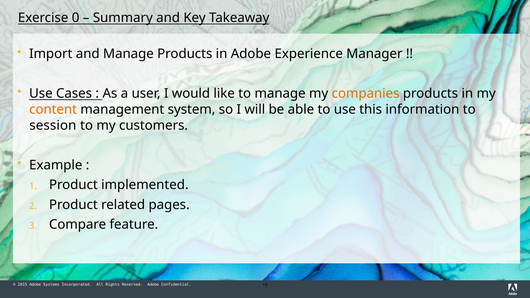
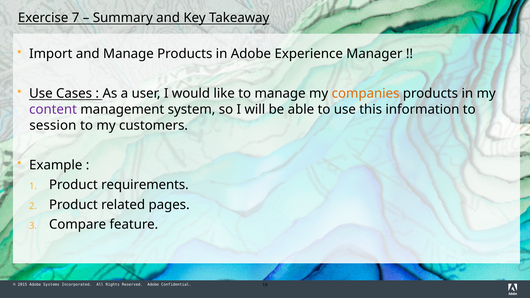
0: 0 -> 7
content colour: orange -> purple
implemented: implemented -> requirements
